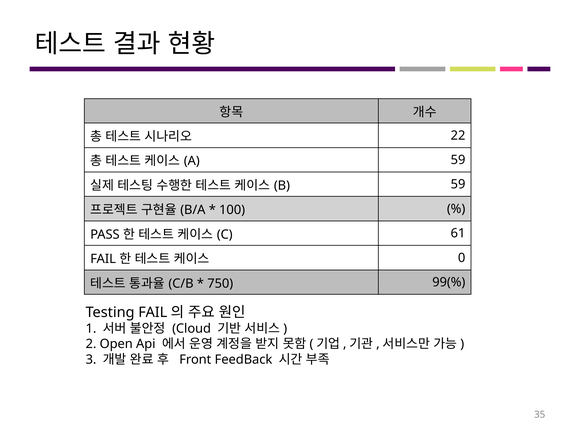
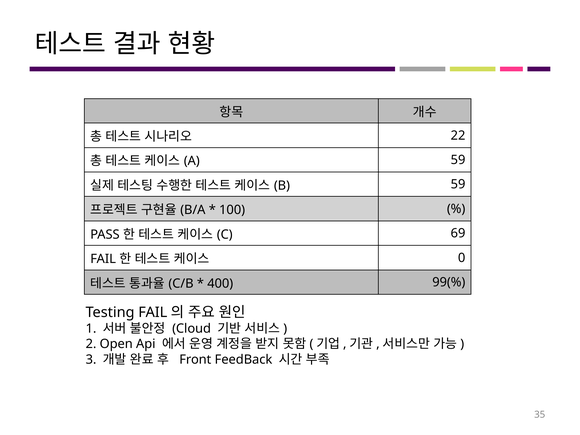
61: 61 -> 69
750: 750 -> 400
